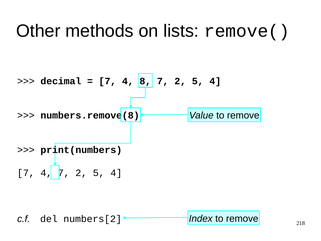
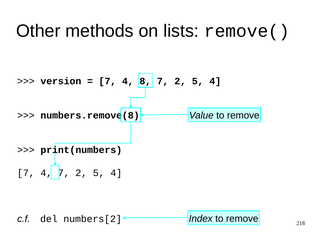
decimal: decimal -> version
